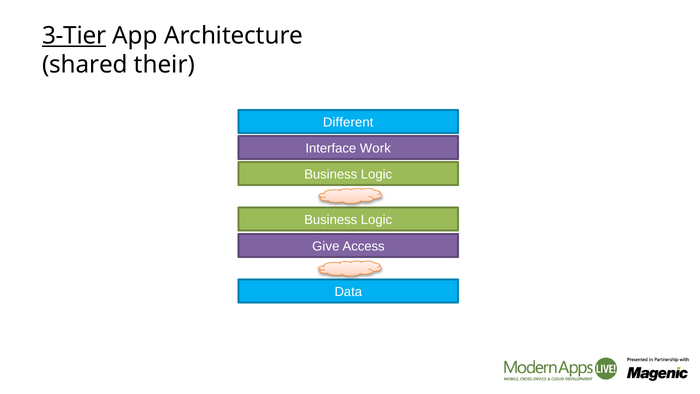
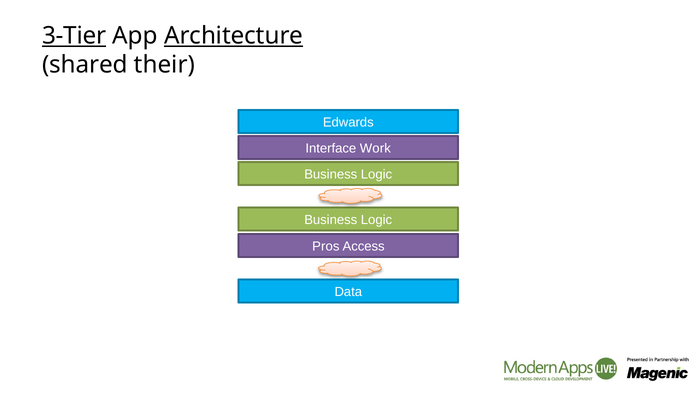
Architecture underline: none -> present
Different: Different -> Edwards
Give: Give -> Pros
